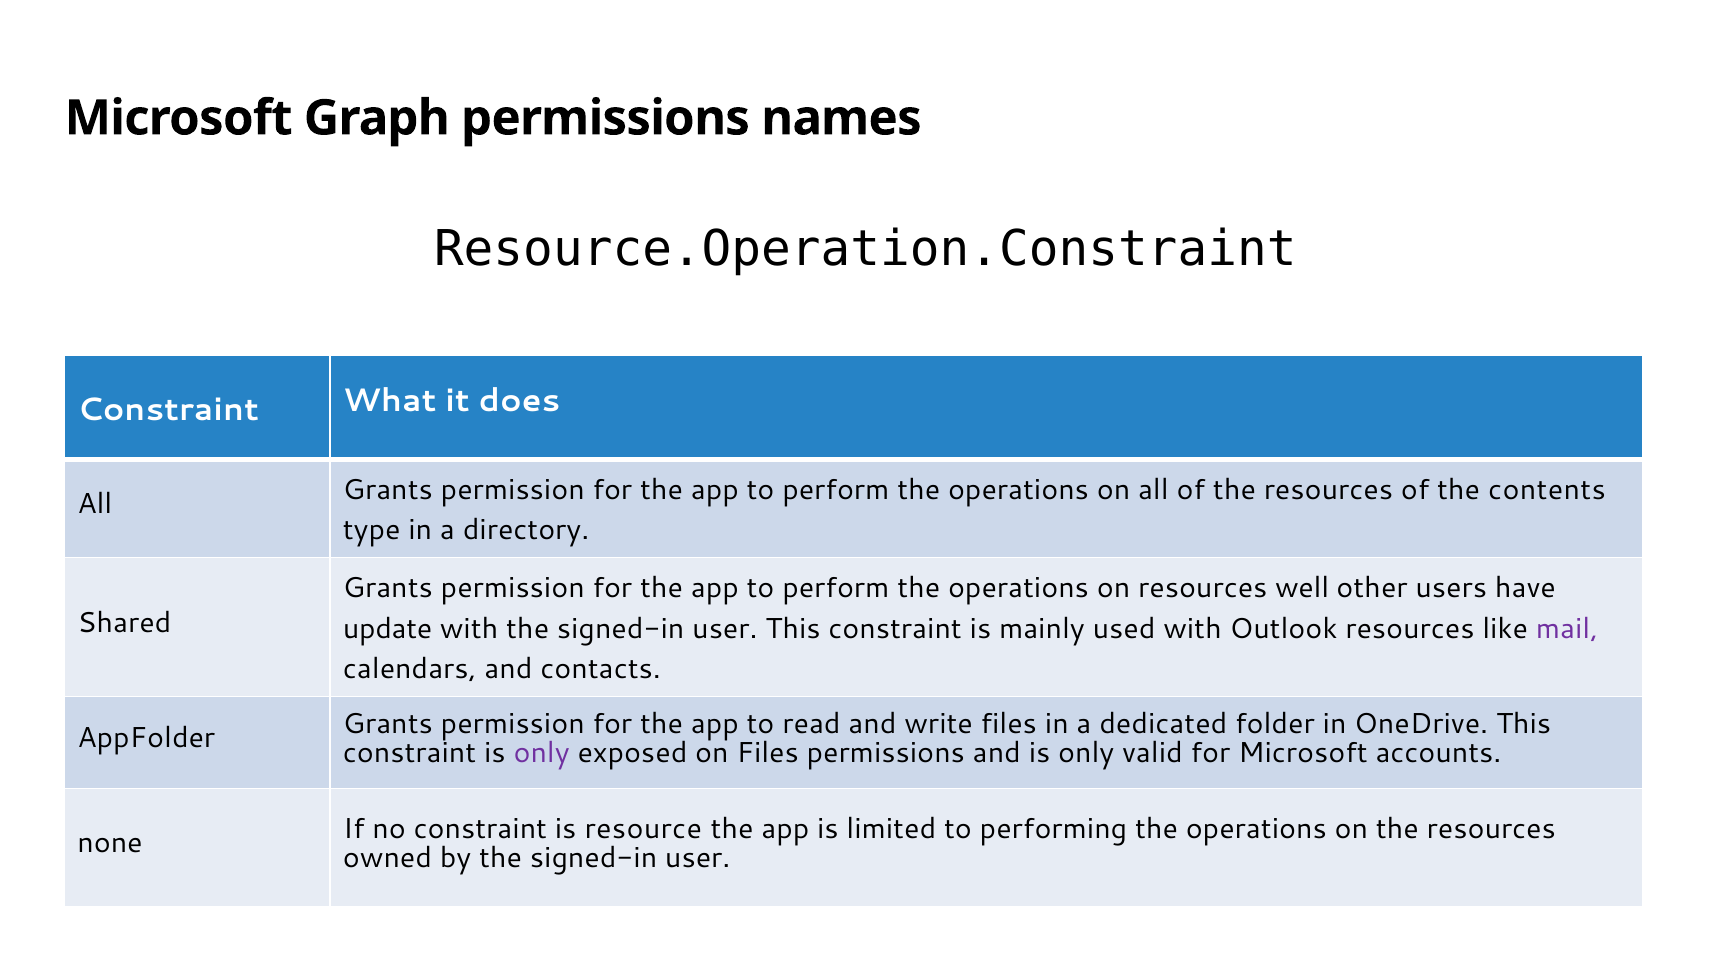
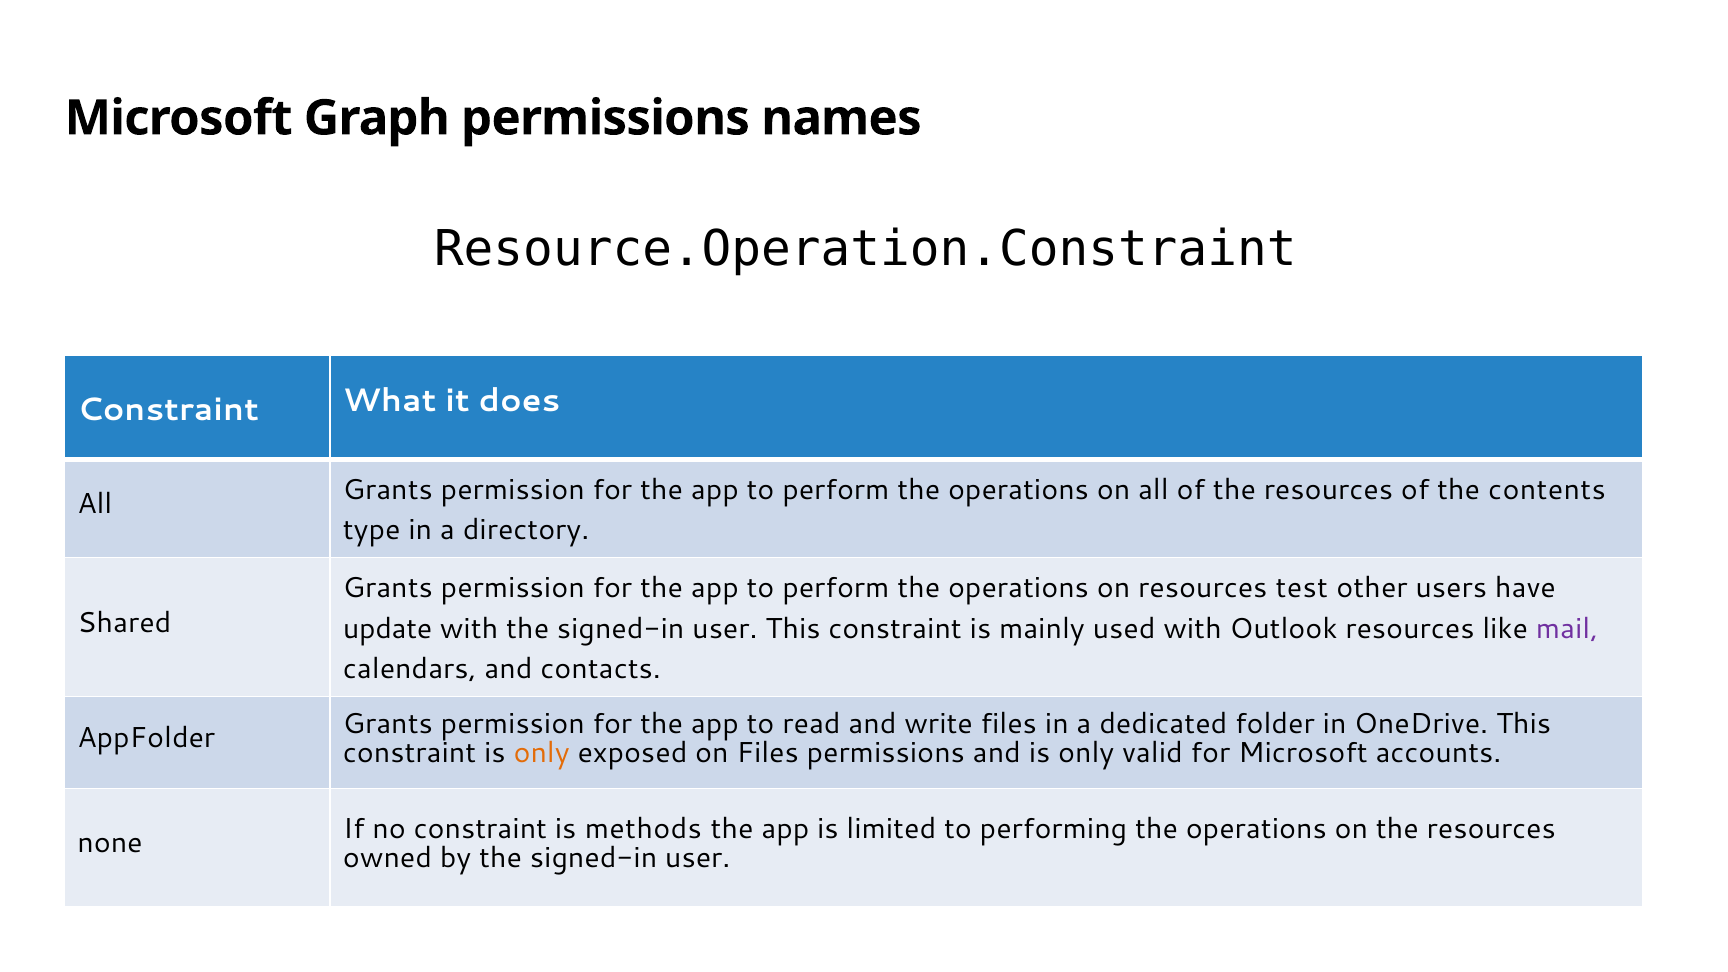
well: well -> test
only at (542, 753) colour: purple -> orange
resource: resource -> methods
